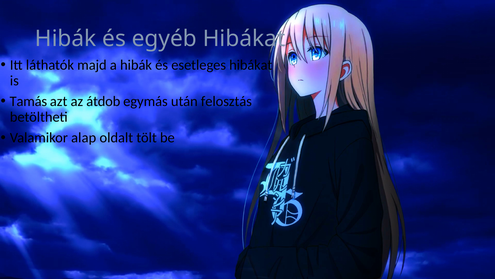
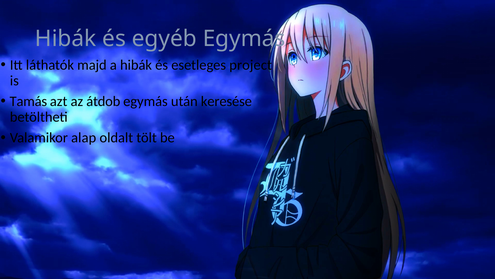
egyéb Hibákat: Hibákat -> Egymás
esetleges hibákat: hibákat -> project
felosztás: felosztás -> keresése
